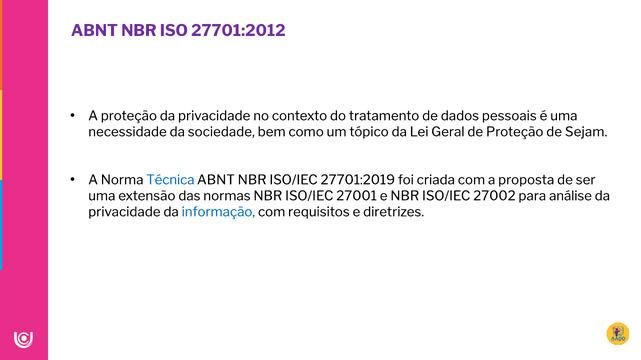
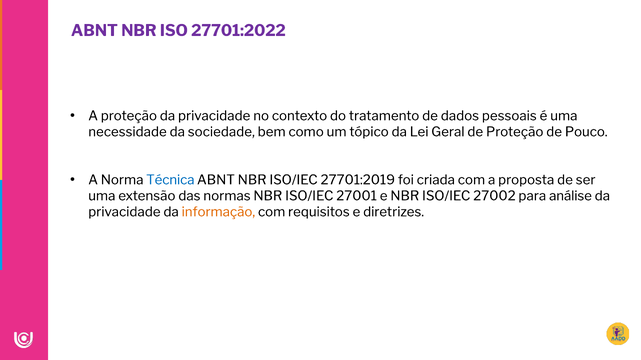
27701:2012: 27701:2012 -> 27701:2022
Sejam: Sejam -> Pouco
informação colour: blue -> orange
